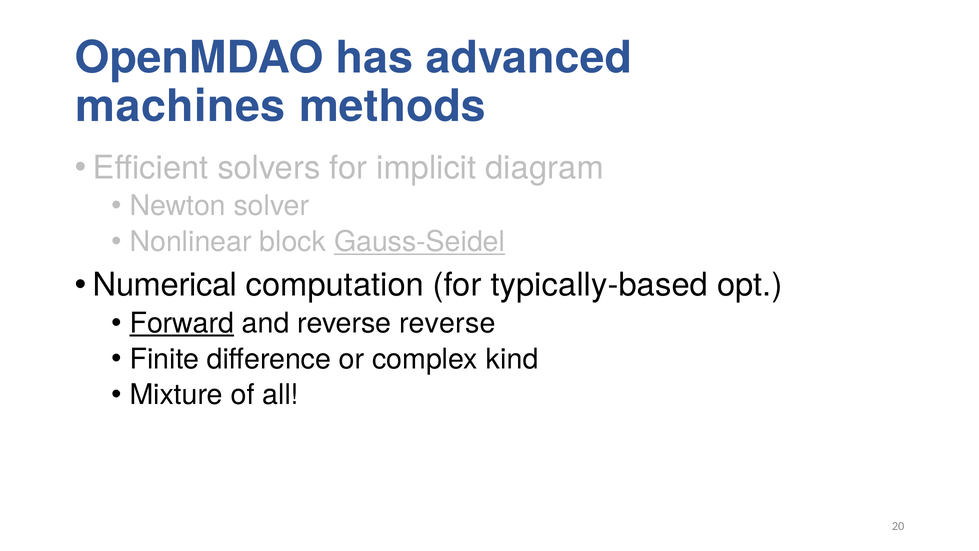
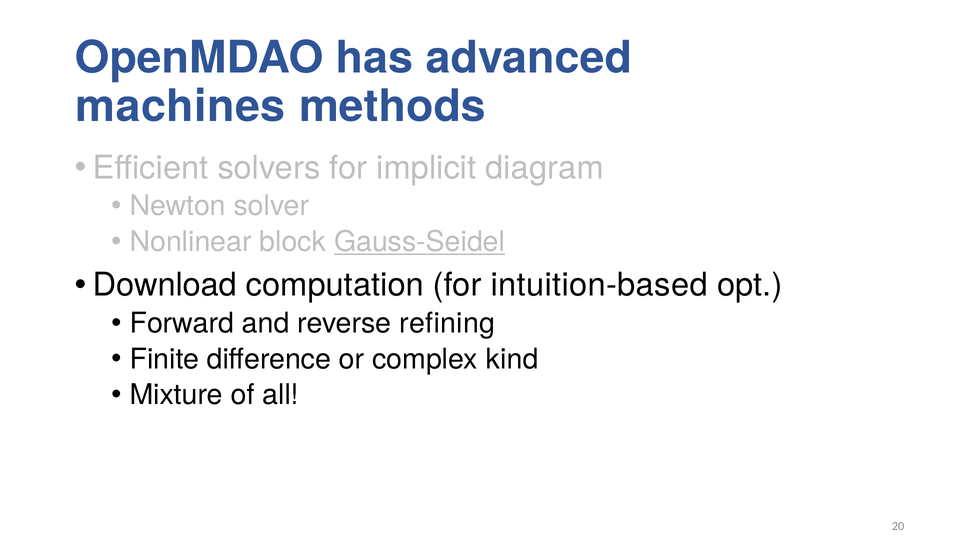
Numerical: Numerical -> Download
typically-based: typically-based -> intuition-based
Forward underline: present -> none
reverse reverse: reverse -> refining
